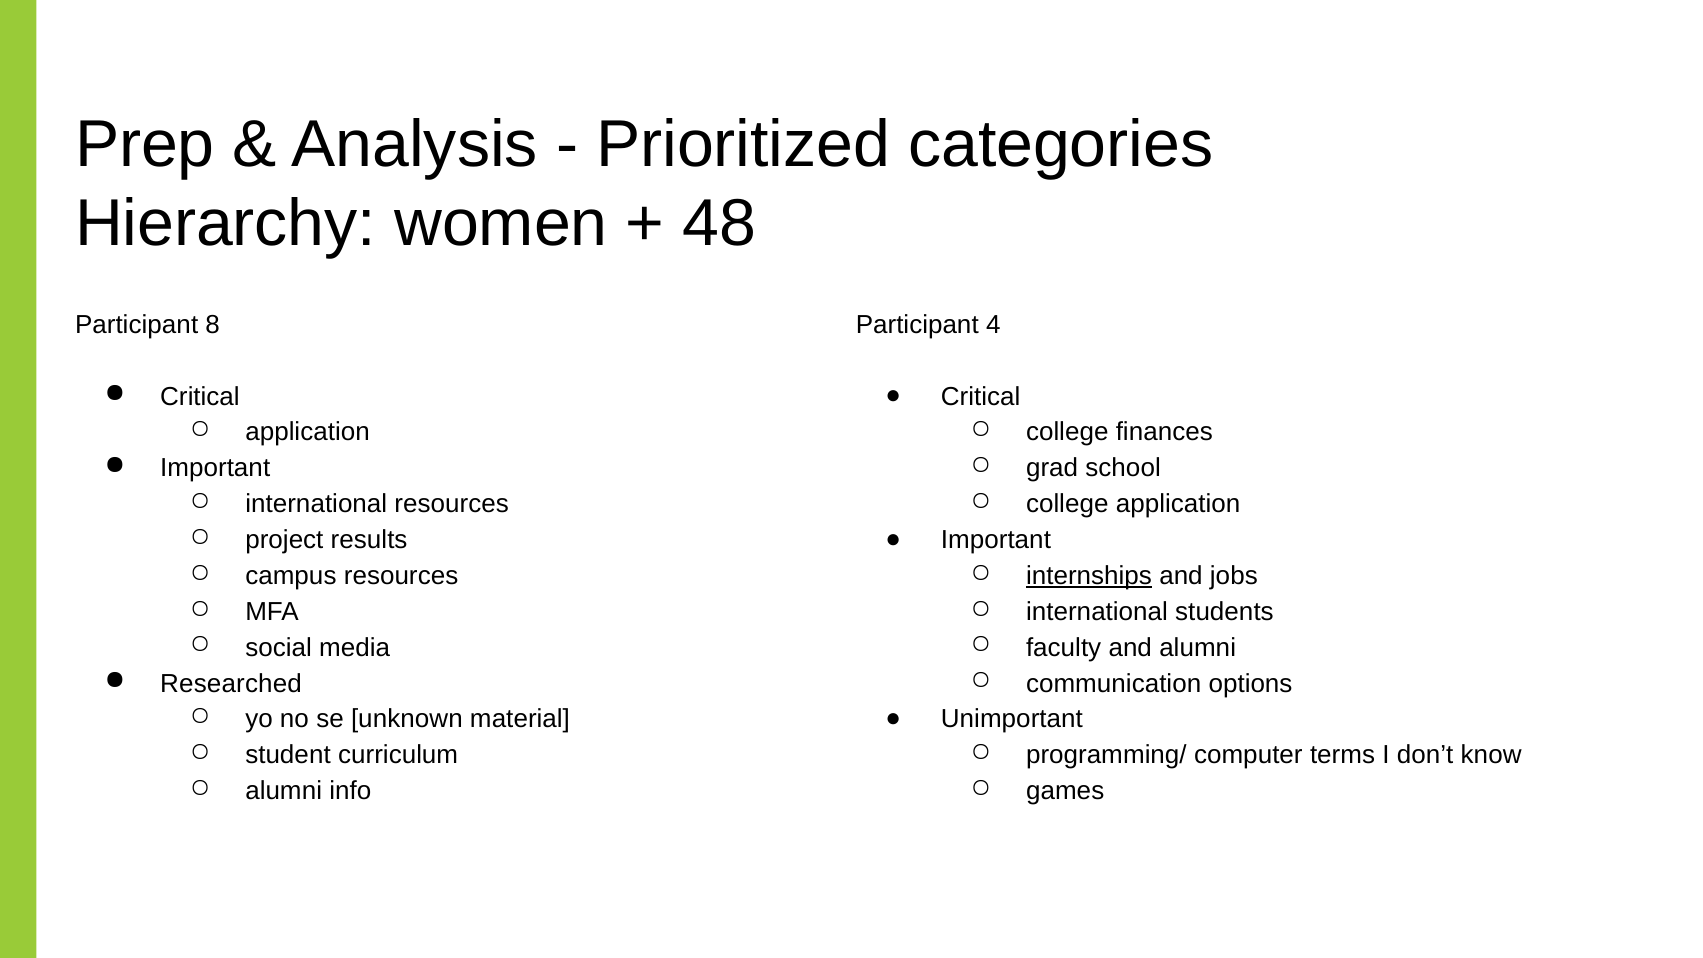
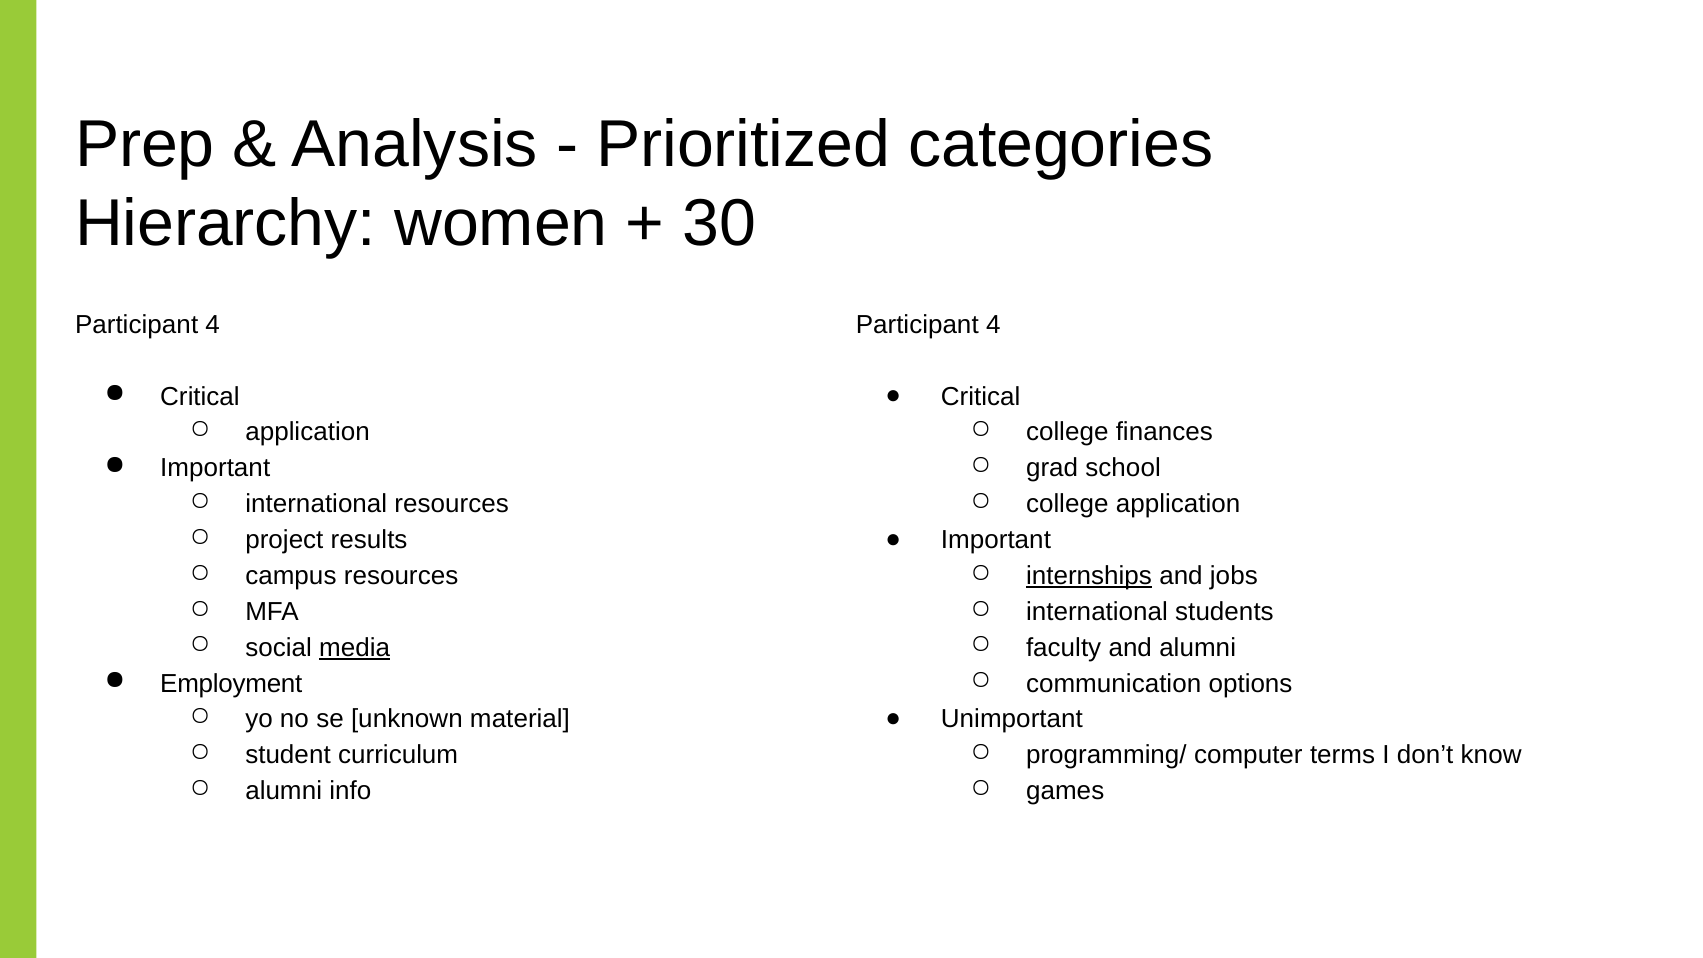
48: 48 -> 30
8 at (213, 325): 8 -> 4
media underline: none -> present
Researched: Researched -> Employment
